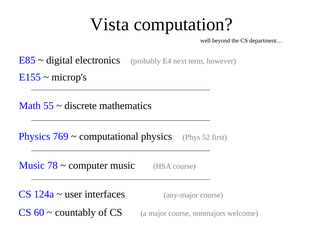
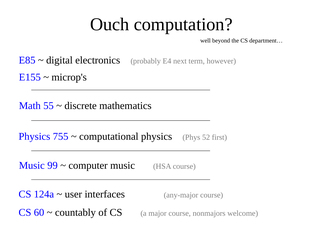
Vista: Vista -> Ouch
769: 769 -> 755
78: 78 -> 99
